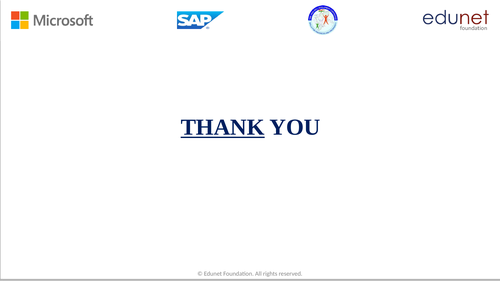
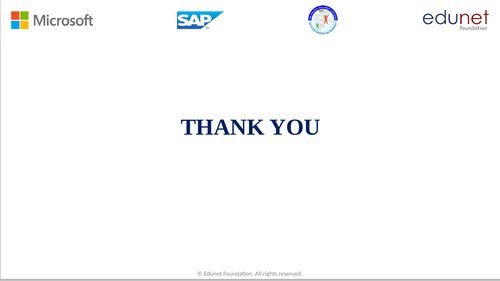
THANK underline: present -> none
